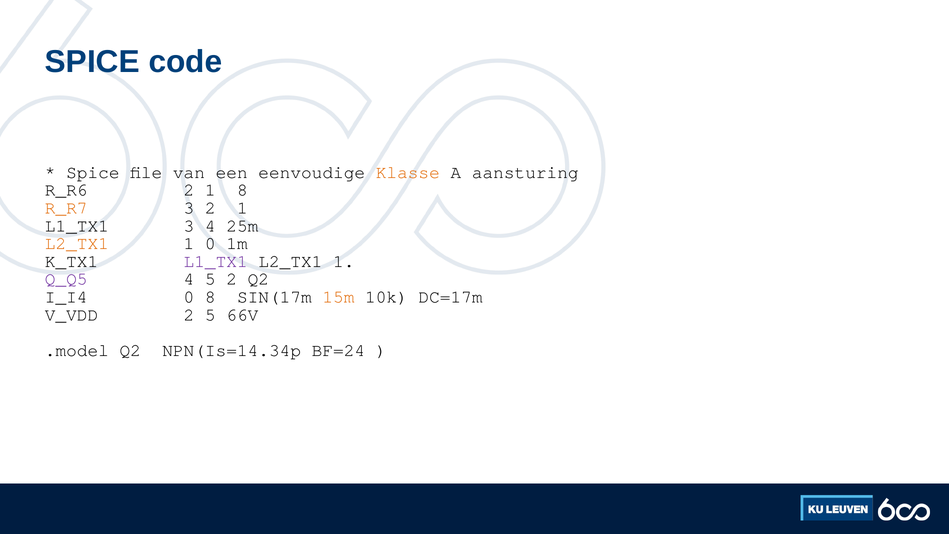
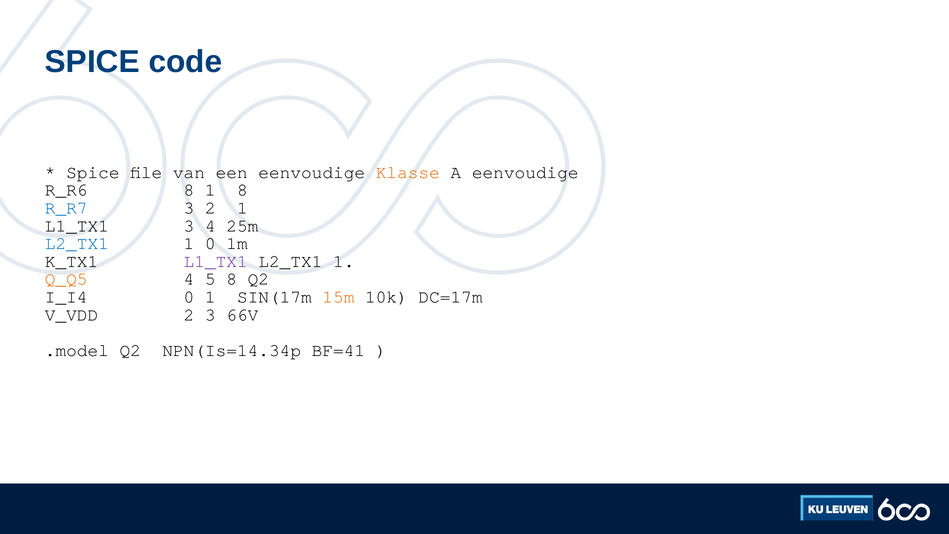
A aansturing: aansturing -> eenvoudige
R_R6 2: 2 -> 8
R_R7 colour: orange -> blue
L2_TX1 at (77, 243) colour: orange -> blue
Q_Q5 colour: purple -> orange
5 2: 2 -> 8
0 8: 8 -> 1
2 5: 5 -> 3
BF=24: BF=24 -> BF=41
